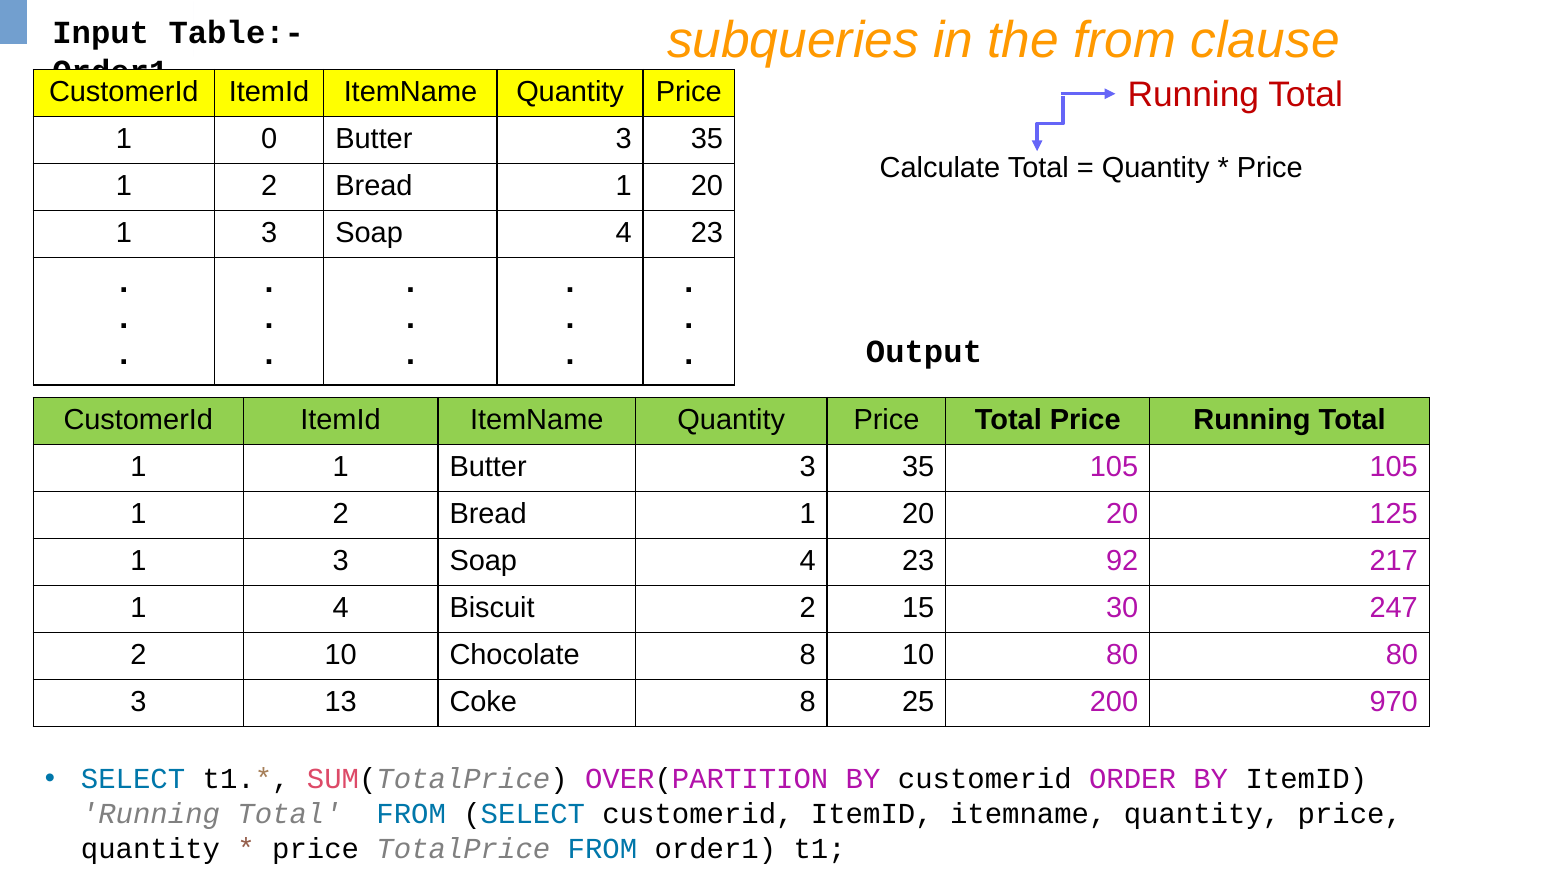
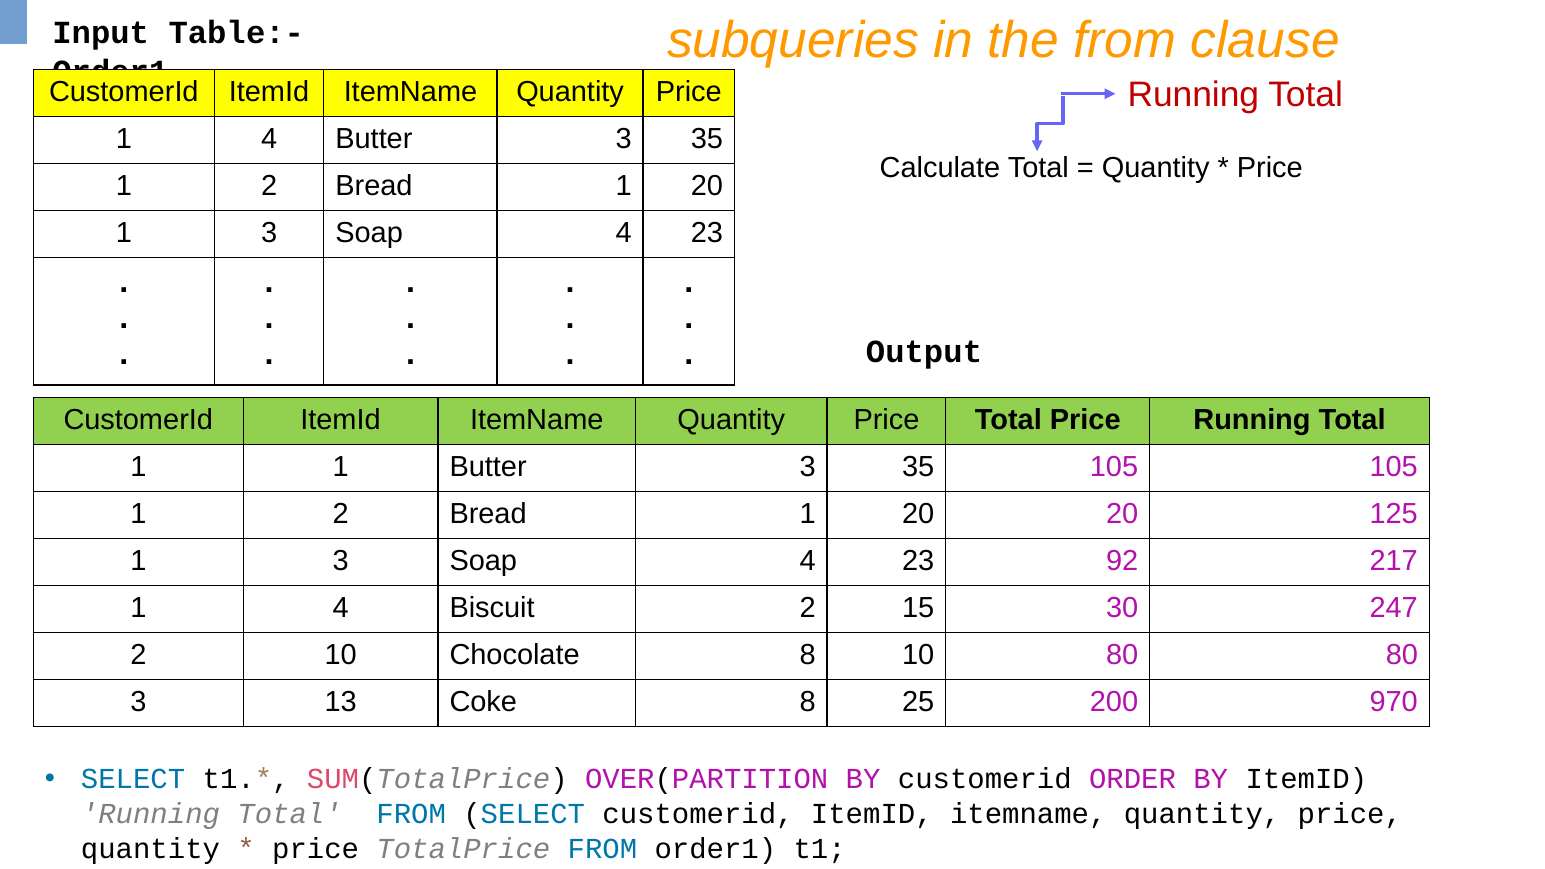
0 at (269, 139): 0 -> 4
